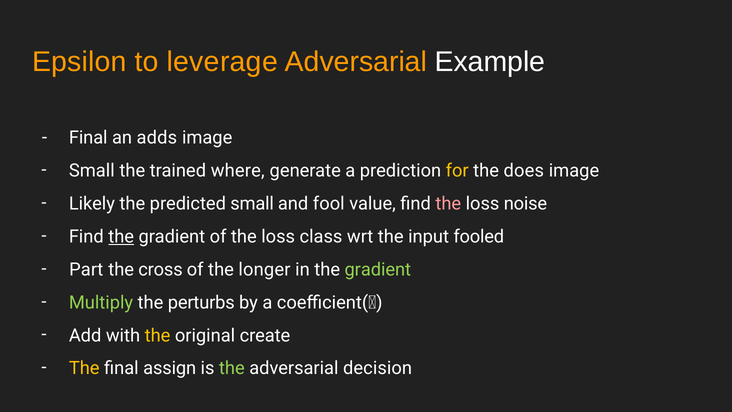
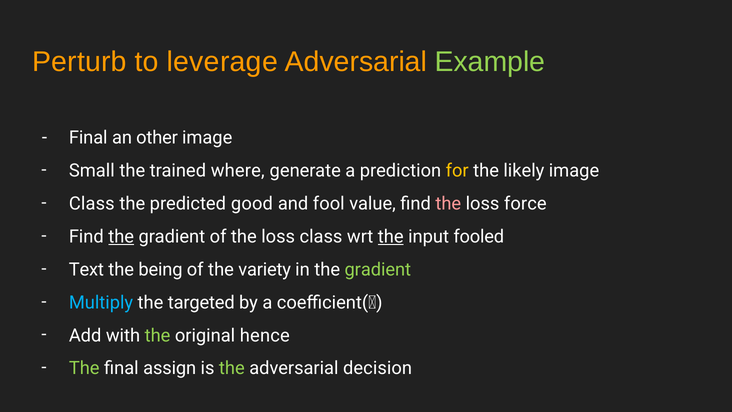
Epsilon: Epsilon -> Perturb
Example colour: white -> light green
adds: adds -> other
does: does -> likely
Likely at (92, 204): Likely -> Class
predicted small: small -> good
noise: noise -> force
the at (391, 236) underline: none -> present
Part: Part -> Text
cross: cross -> being
longer: longer -> variety
Multiply colour: light green -> light blue
perturbs: perturbs -> targeted
the at (158, 335) colour: yellow -> light green
create: create -> hence
The at (84, 368) colour: yellow -> light green
